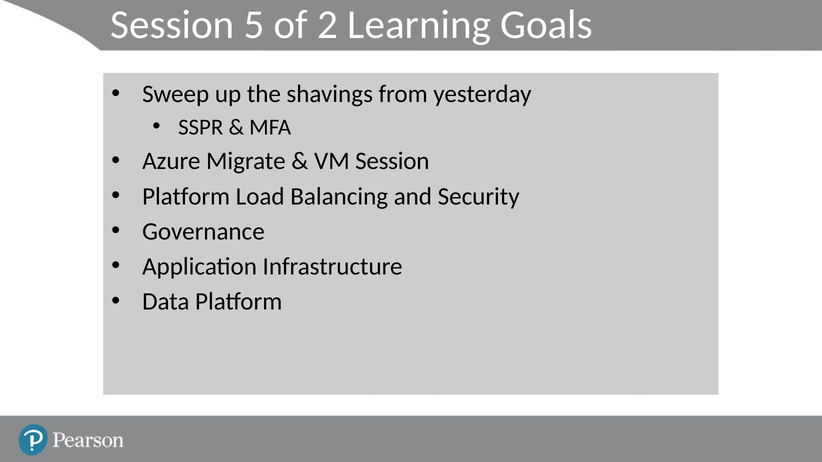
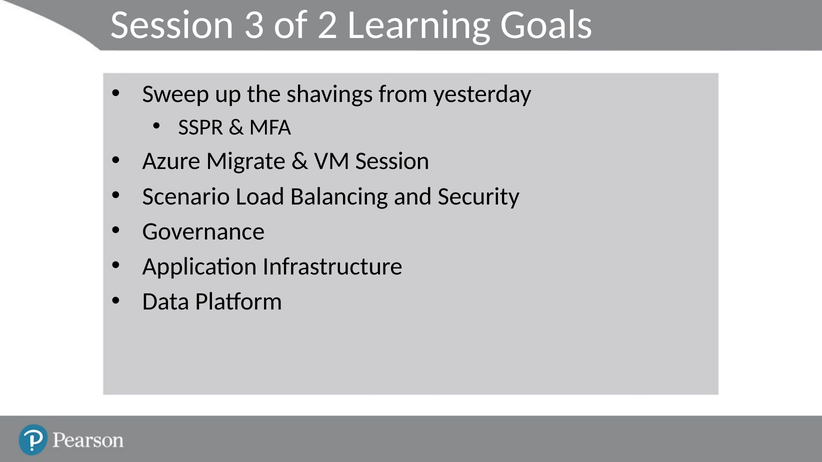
5: 5 -> 3
Platform at (186, 196): Platform -> Scenario
